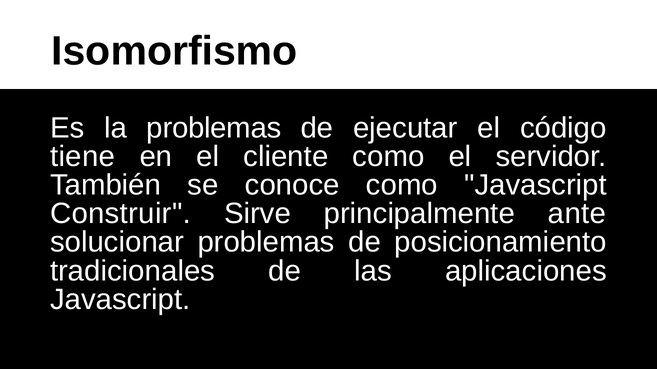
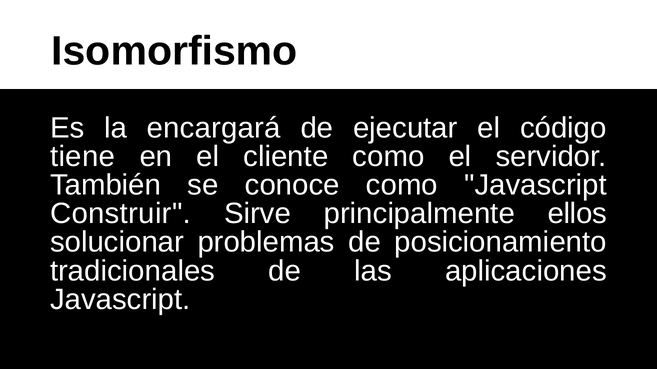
la problemas: problemas -> encargará
ante: ante -> ellos
